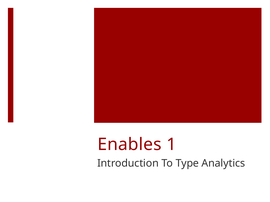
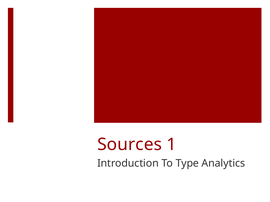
Enables: Enables -> Sources
